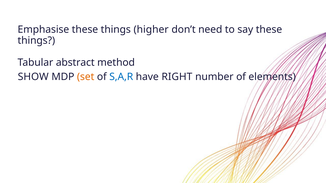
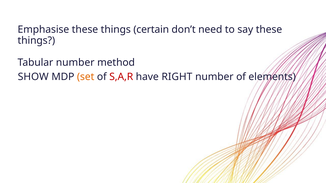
higher: higher -> certain
Tabular abstract: abstract -> number
S,A,R colour: blue -> red
